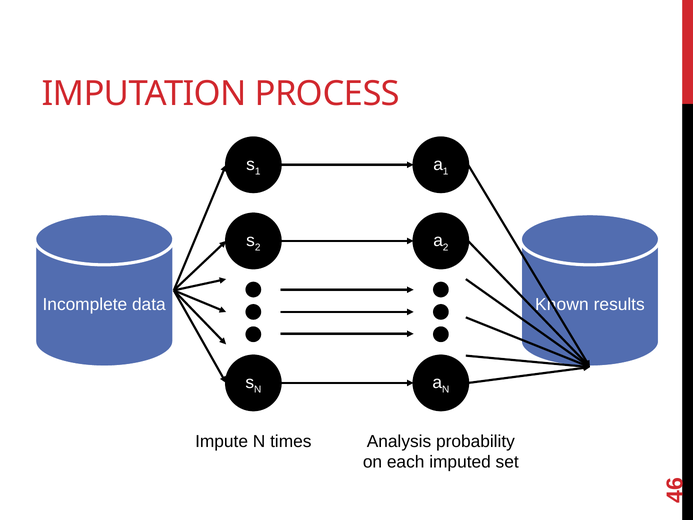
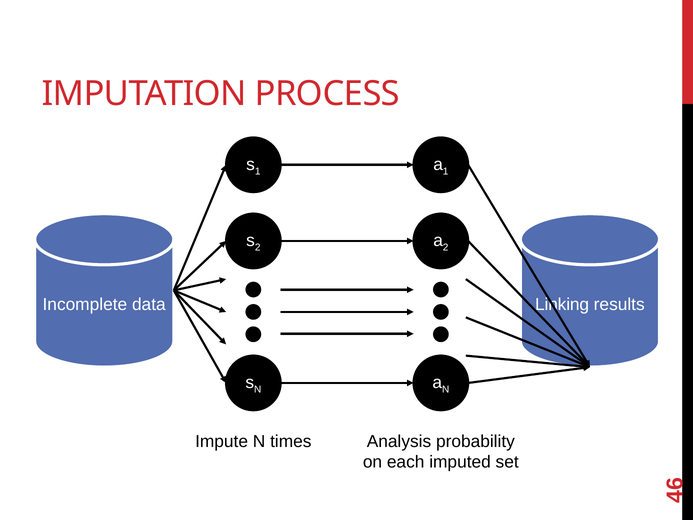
Known: Known -> Linking
